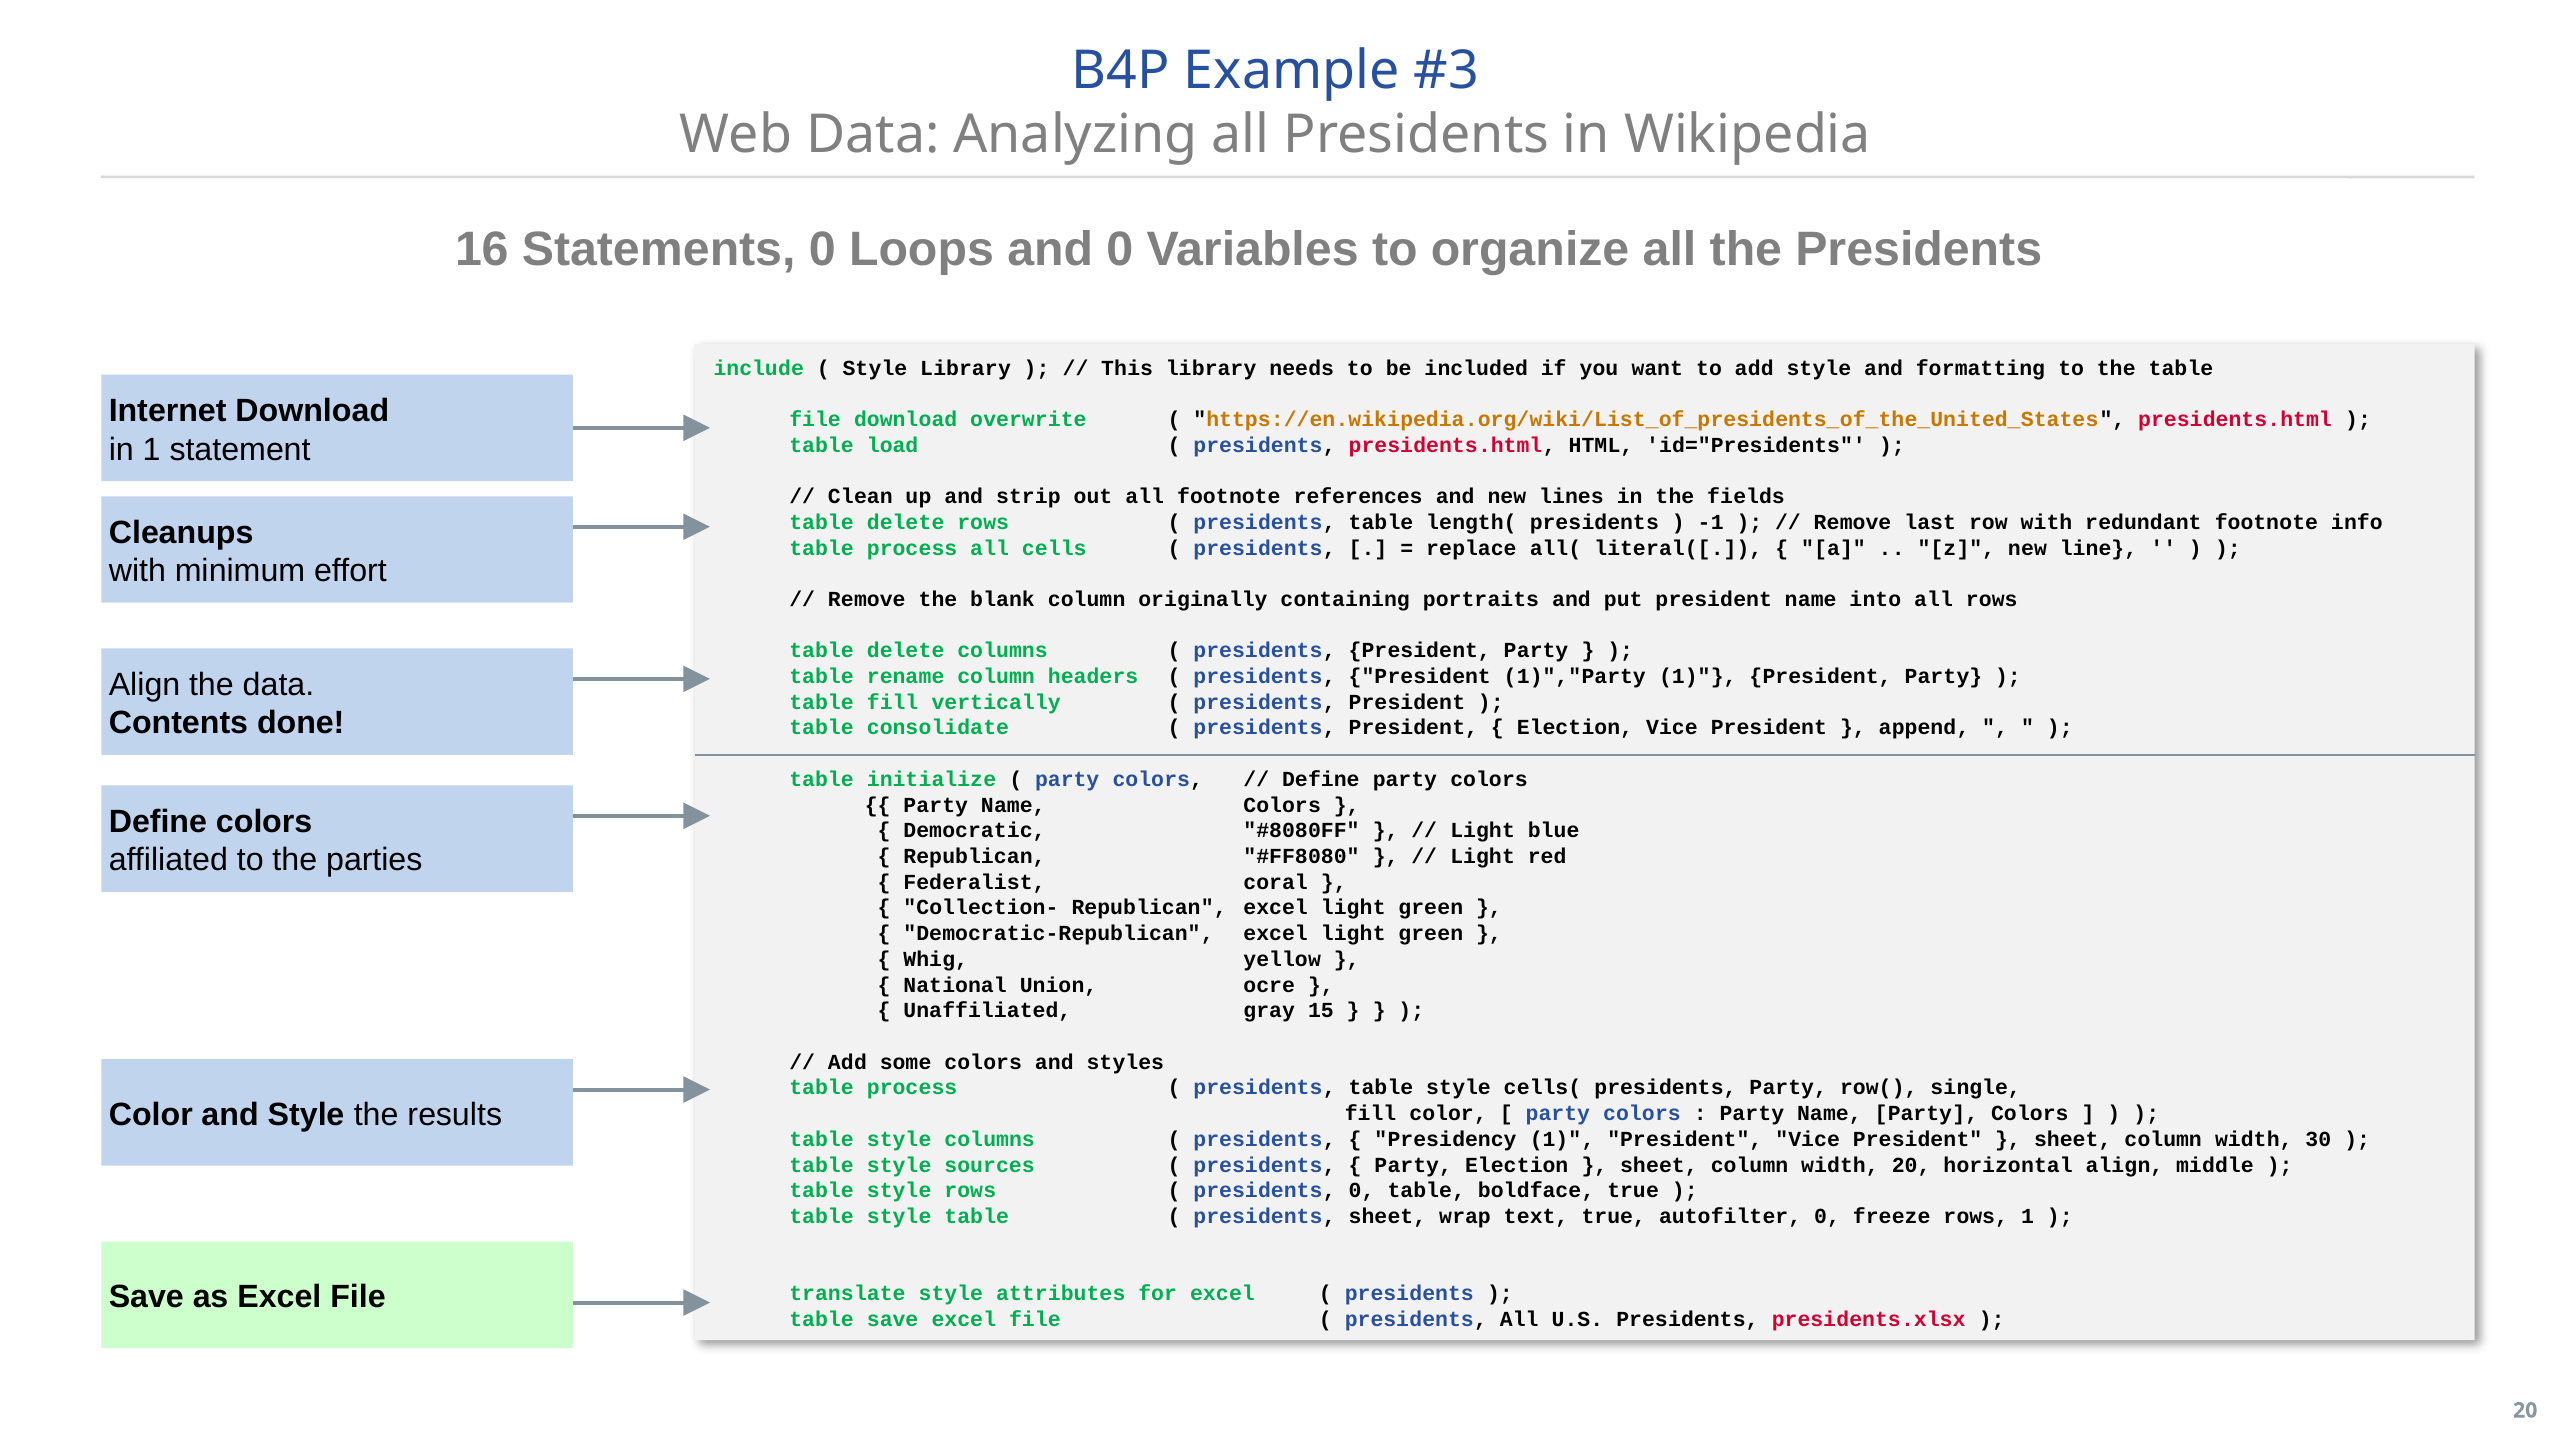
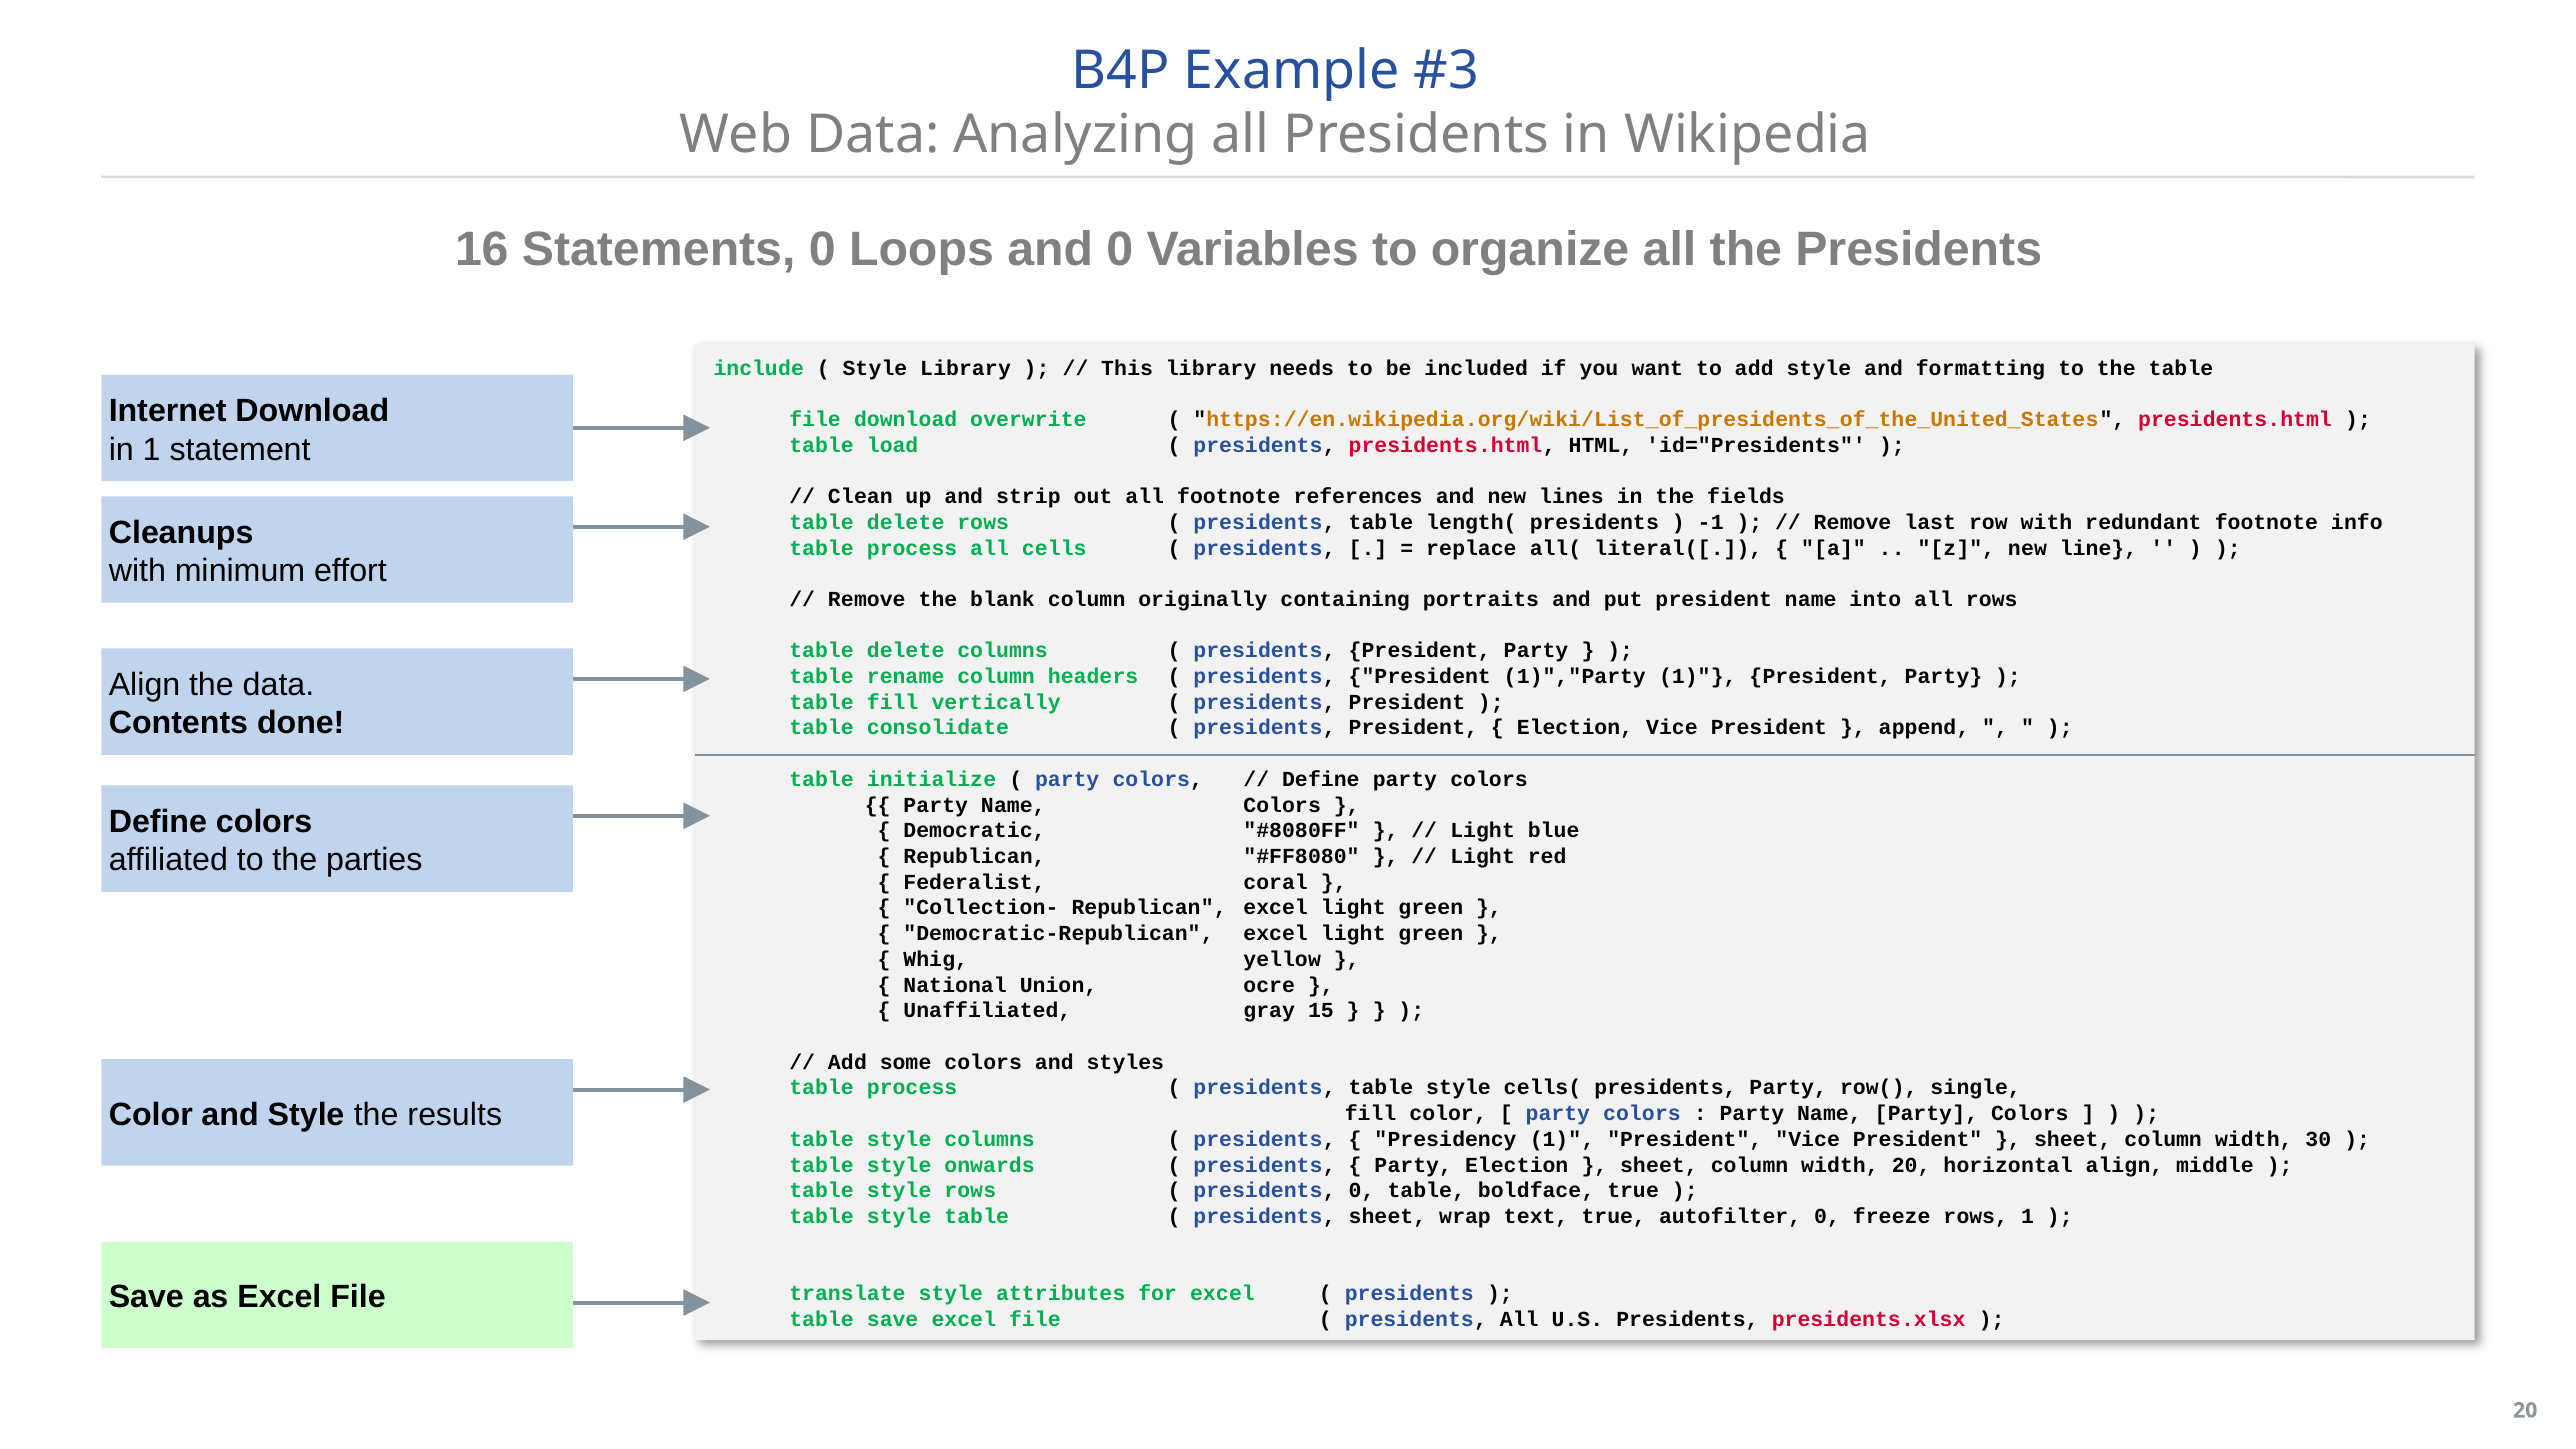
sources: sources -> onwards
